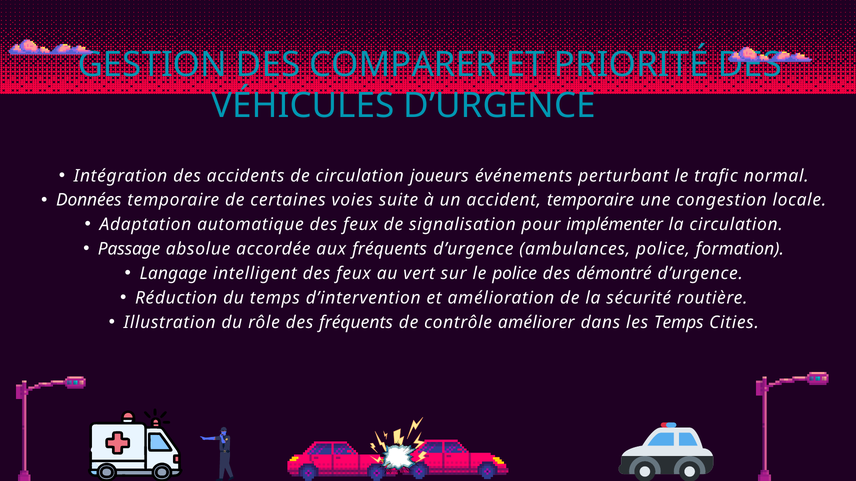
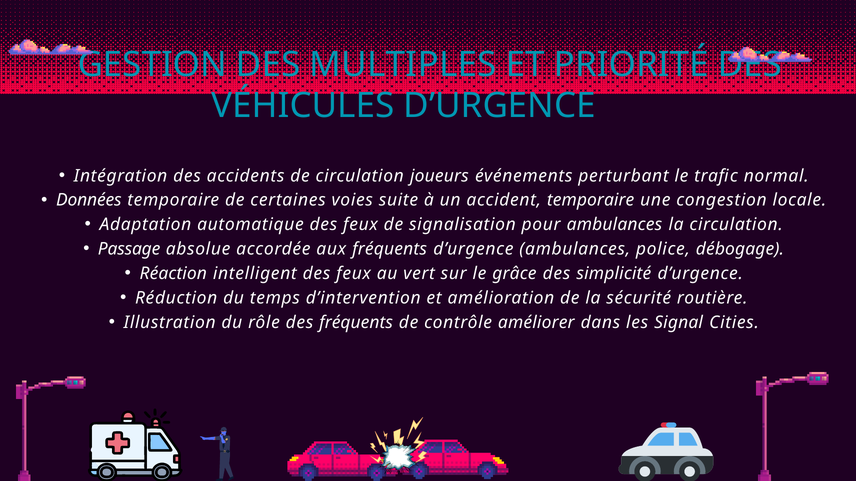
COMPARER: COMPARER -> MULTIPLES
pour implémenter: implémenter -> ambulances
formation: formation -> débogage
Langage: Langage -> Réaction
le police: police -> grâce
démontré: démontré -> simplicité
les Temps: Temps -> Signal
